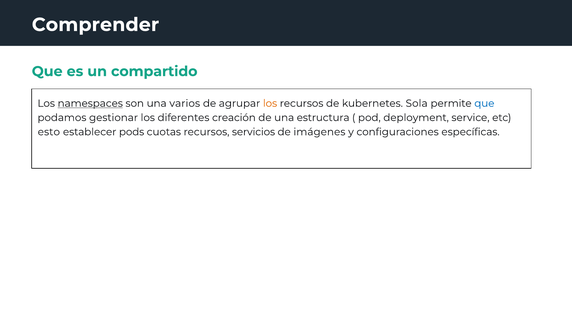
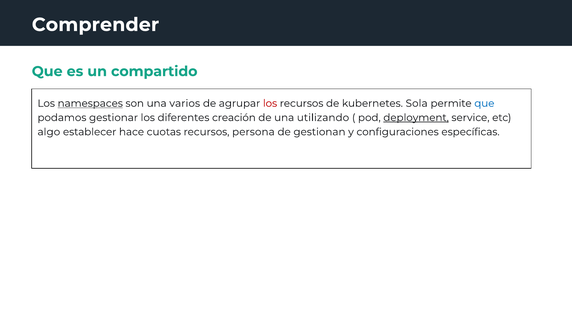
los at (270, 103) colour: orange -> red
estructura: estructura -> utilizando
deployment underline: none -> present
esto: esto -> algo
pods: pods -> hace
servicios: servicios -> persona
imágenes: imágenes -> gestionan
